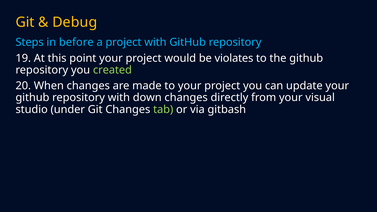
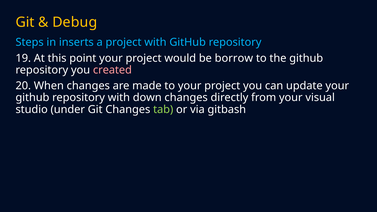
before: before -> inserts
violates: violates -> borrow
created colour: light green -> pink
